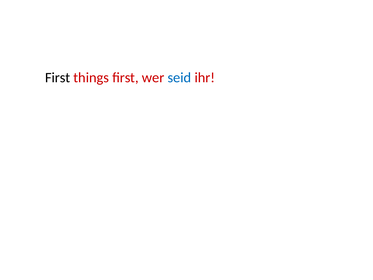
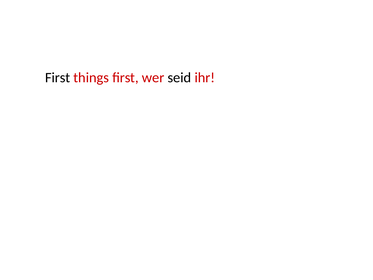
seid colour: blue -> black
